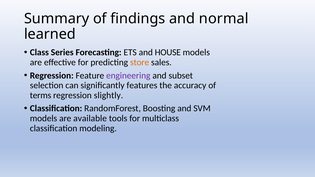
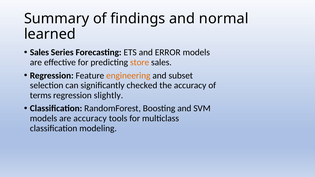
Class at (39, 52): Class -> Sales
HOUSE: HOUSE -> ERROR
engineering colour: purple -> orange
features: features -> checked
are available: available -> accuracy
